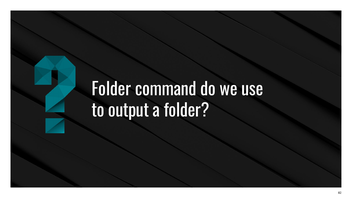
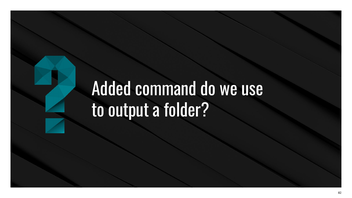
Folder at (111, 90): Folder -> Added
